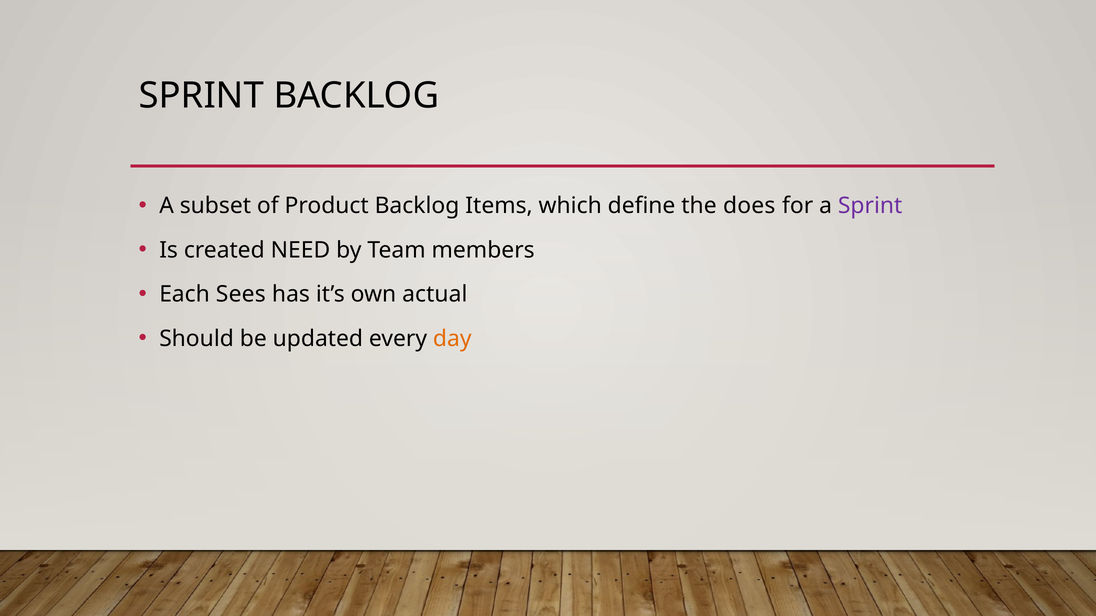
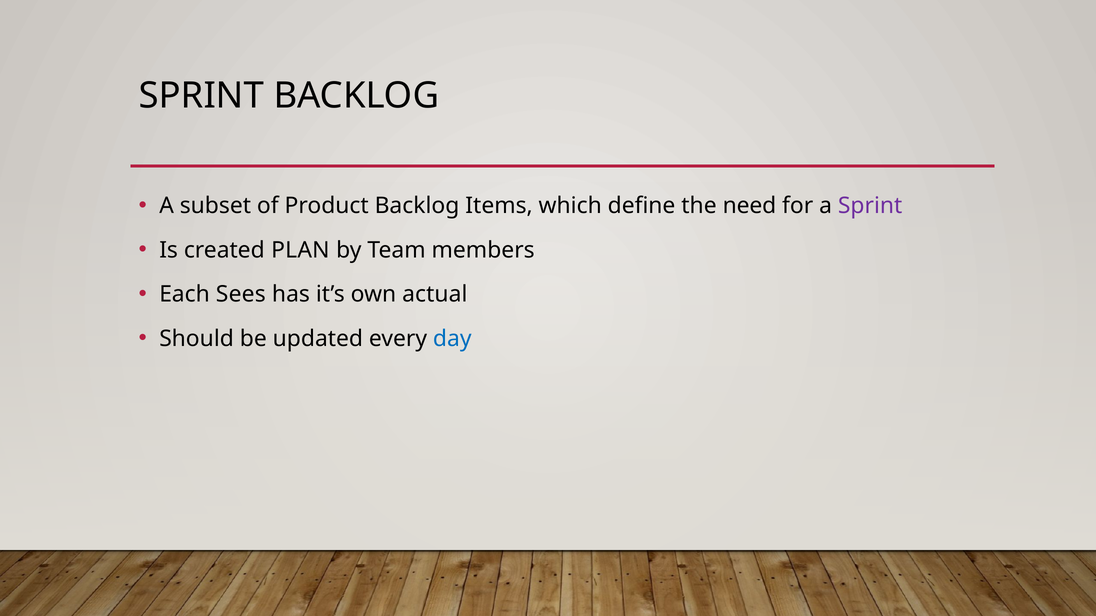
does: does -> need
NEED: NEED -> PLAN
day colour: orange -> blue
